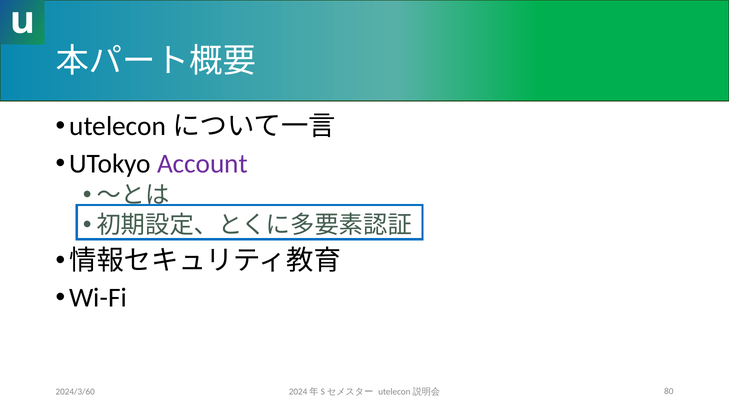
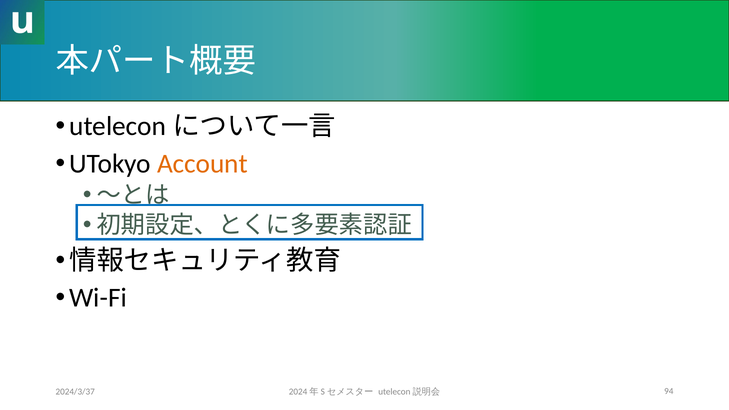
Account colour: purple -> orange
2024/3/60: 2024/3/60 -> 2024/3/37
80: 80 -> 94
